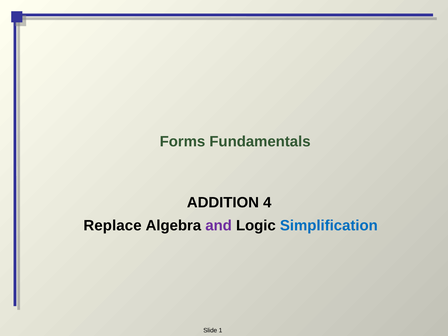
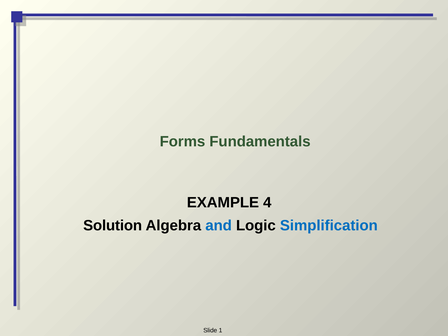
ADDITION: ADDITION -> EXAMPLE
Replace: Replace -> Solution
and colour: purple -> blue
